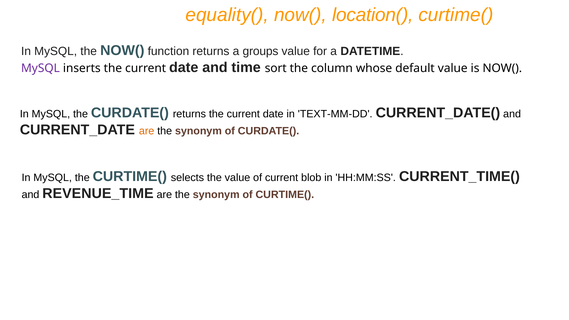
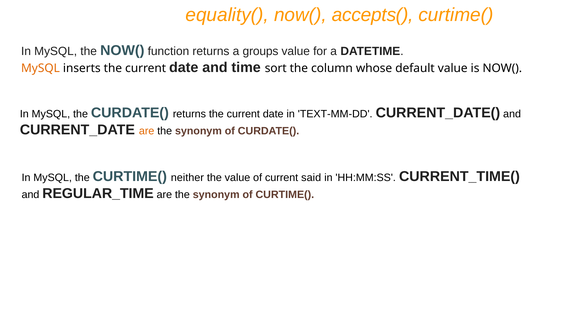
location(: location( -> accepts(
MySQL at (40, 68) colour: purple -> orange
selects: selects -> neither
blob: blob -> said
REVENUE_TIME: REVENUE_TIME -> REGULAR_TIME
